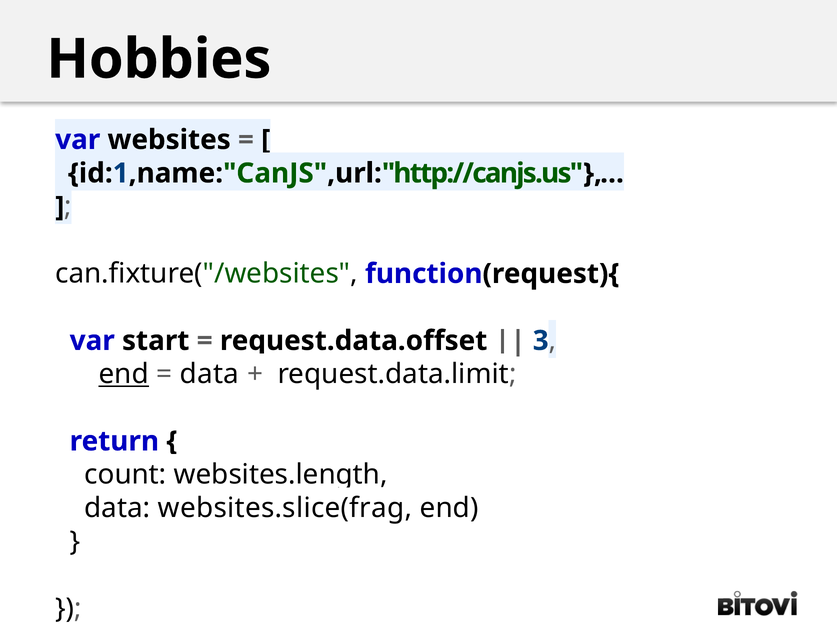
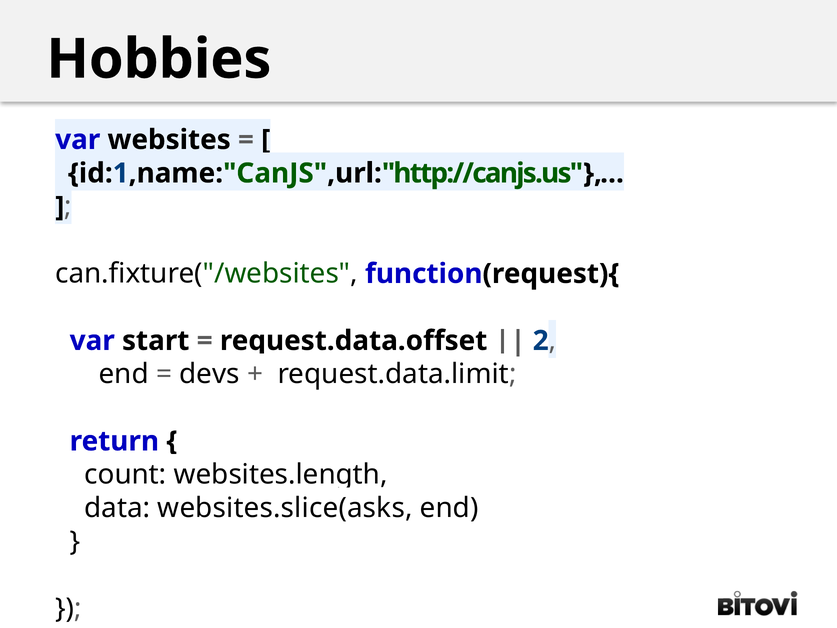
3: 3 -> 2
end at (124, 374) underline: present -> none
data at (209, 374): data -> devs
websites.slice(frag: websites.slice(frag -> websites.slice(asks
